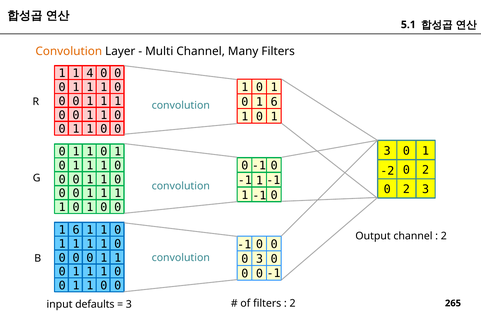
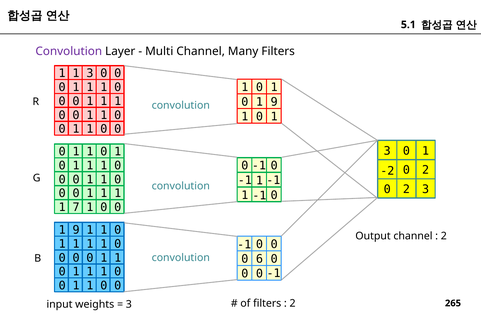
Convolution at (69, 51) colour: orange -> purple
1 4: 4 -> 3
0 1 6: 6 -> 9
0 at (76, 207): 0 -> 7
6 at (76, 230): 6 -> 9
3 at (259, 259): 3 -> 6
defaults: defaults -> weights
